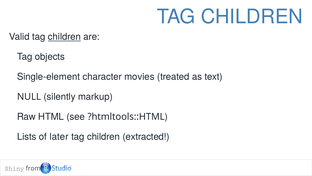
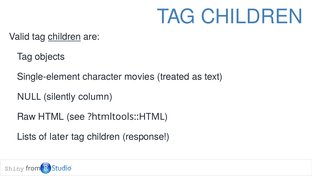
markup: markup -> column
extracted: extracted -> response
